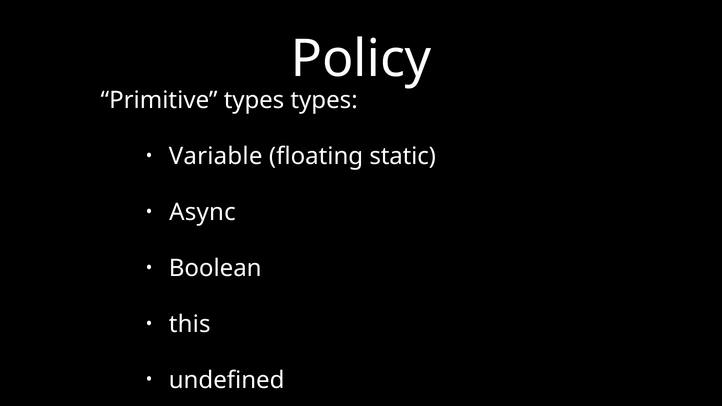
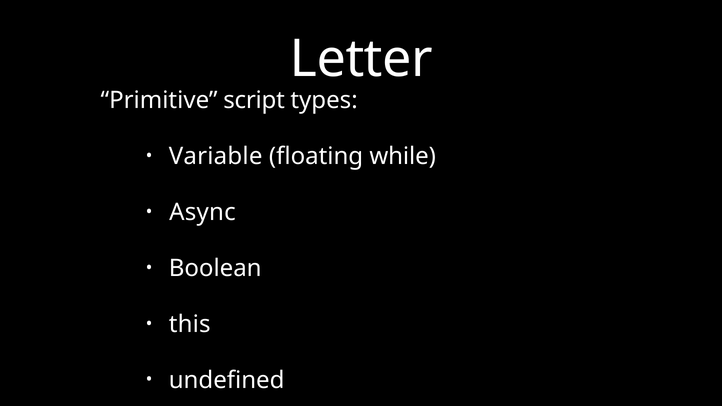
Policy: Policy -> Letter
Primitive types: types -> script
static: static -> while
